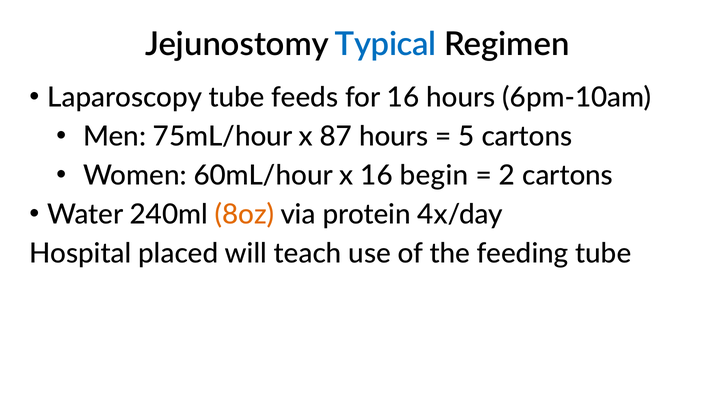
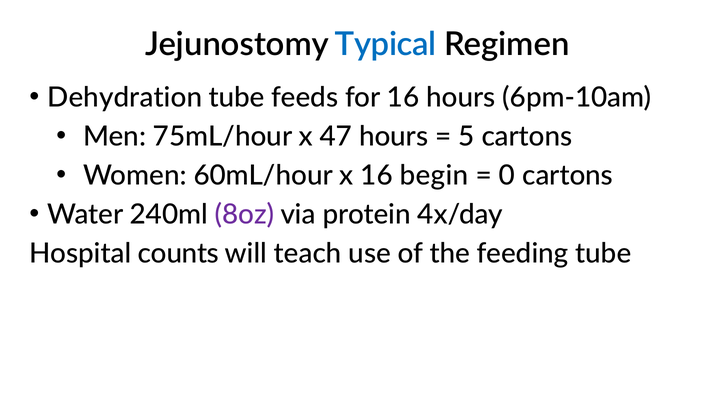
Laparoscopy: Laparoscopy -> Dehydration
87: 87 -> 47
2: 2 -> 0
8oz colour: orange -> purple
placed: placed -> counts
